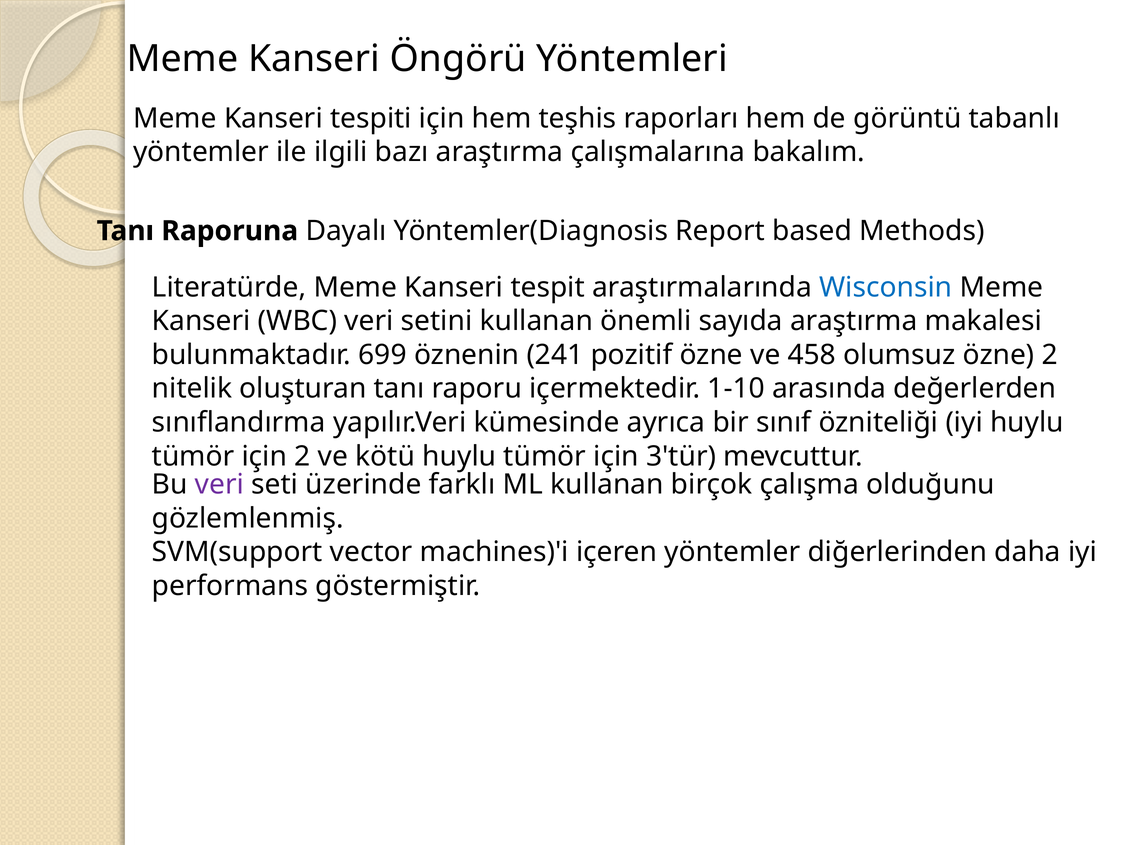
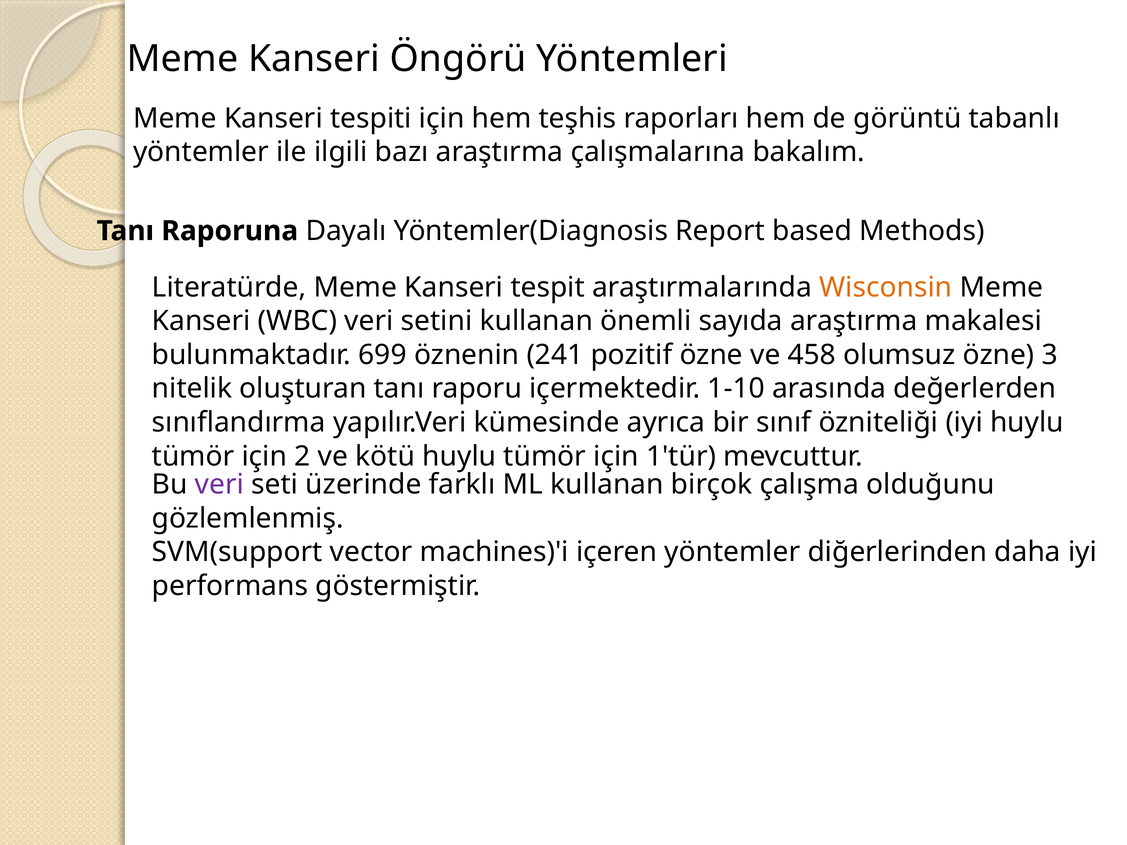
Wisconsin colour: blue -> orange
özne 2: 2 -> 3
3'tür: 3'tür -> 1'tür
